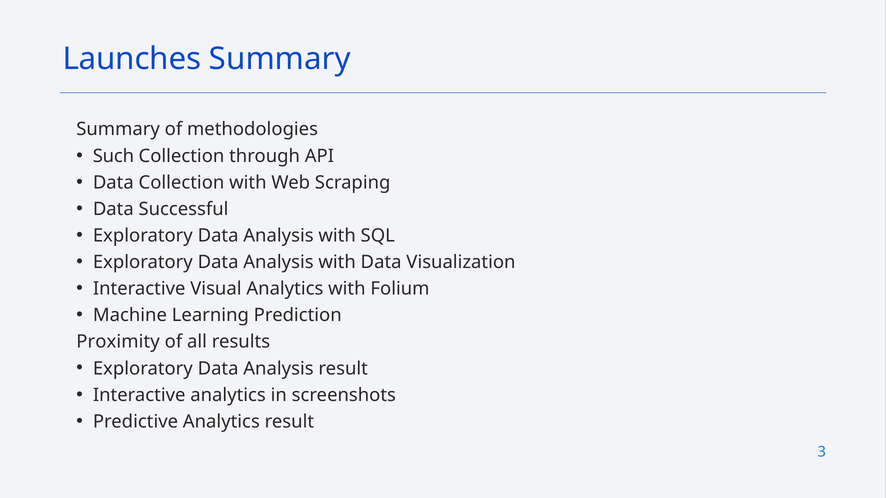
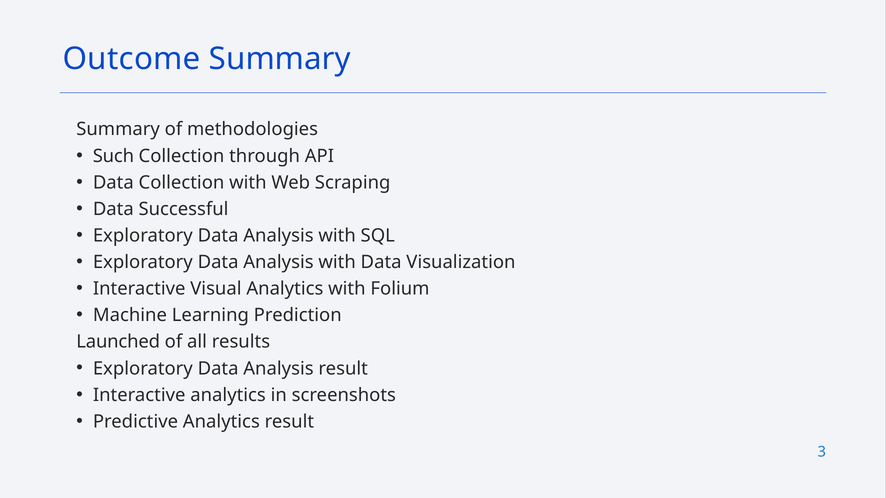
Launches: Launches -> Outcome
Proximity: Proximity -> Launched
